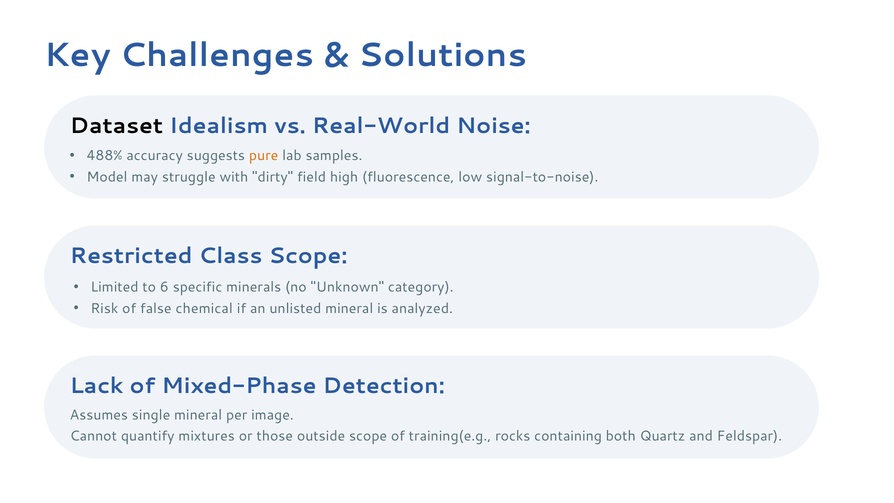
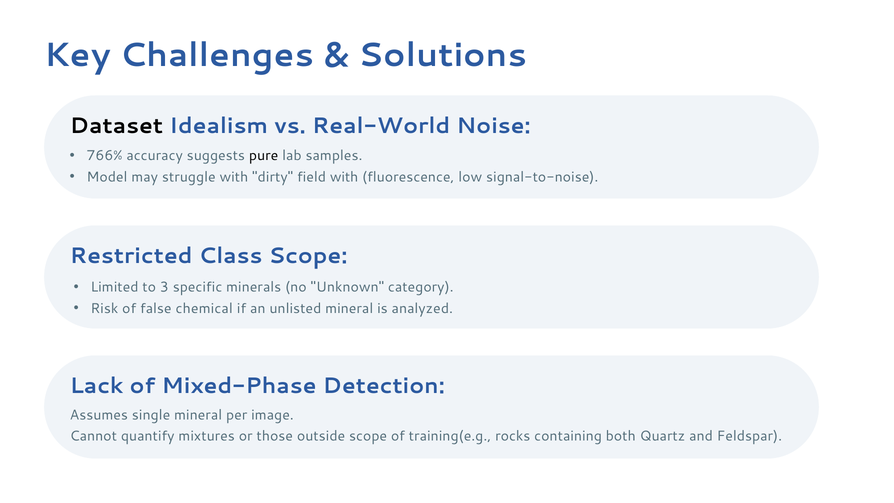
488%: 488% -> 766%
pure colour: orange -> black
field high: high -> with
6: 6 -> 3
